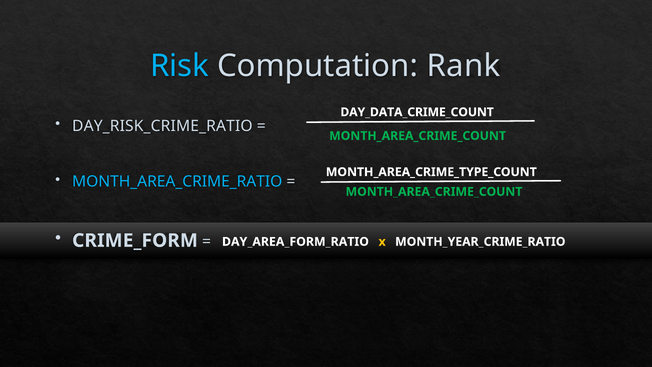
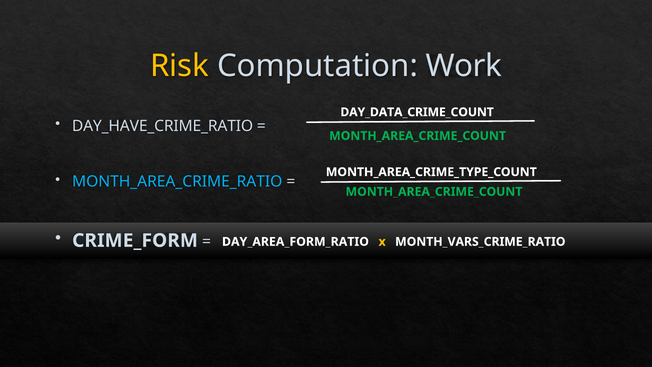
Risk colour: light blue -> yellow
Rank: Rank -> Work
DAY_RISK_CRIME_RATIO: DAY_RISK_CRIME_RATIO -> DAY_HAVE_CRIME_RATIO
MONTH_YEAR_CRIME_RATIO: MONTH_YEAR_CRIME_RATIO -> MONTH_VARS_CRIME_RATIO
